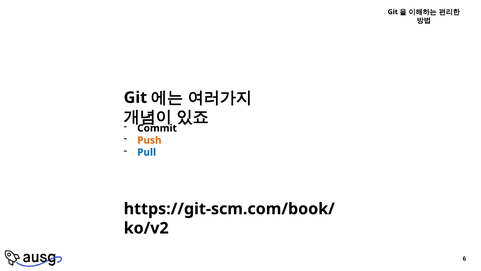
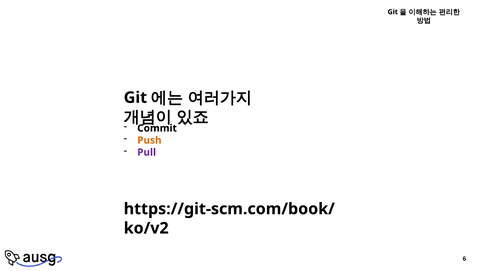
Pull colour: blue -> purple
